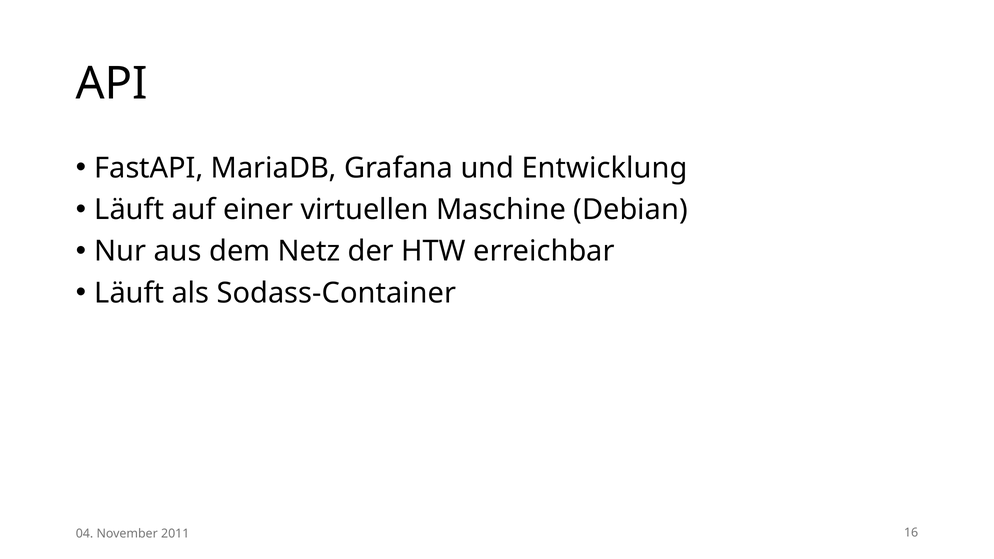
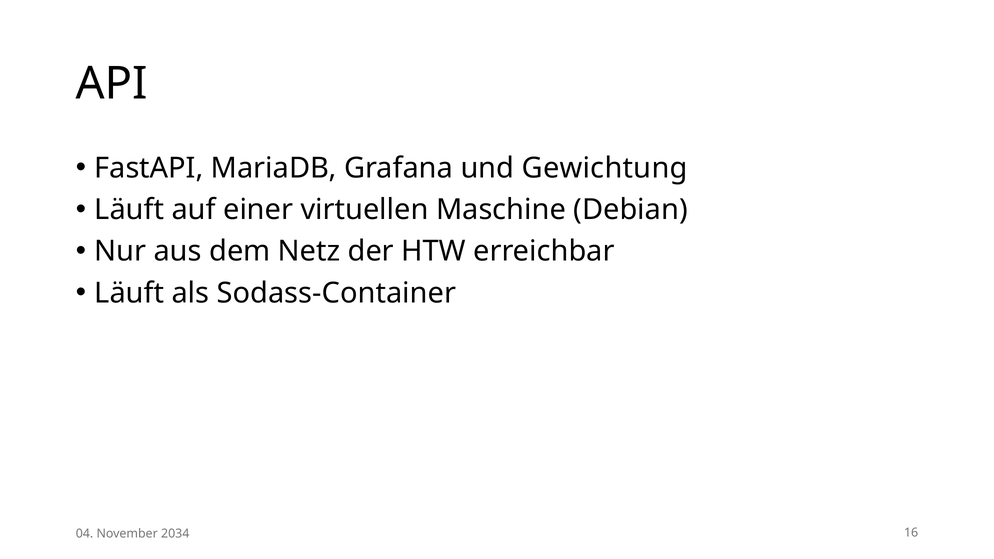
Entwicklung: Entwicklung -> Gewichtung
2011: 2011 -> 2034
